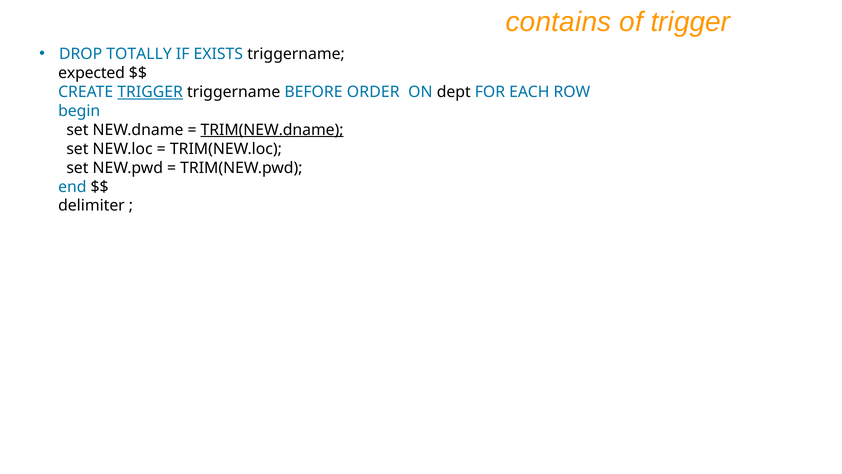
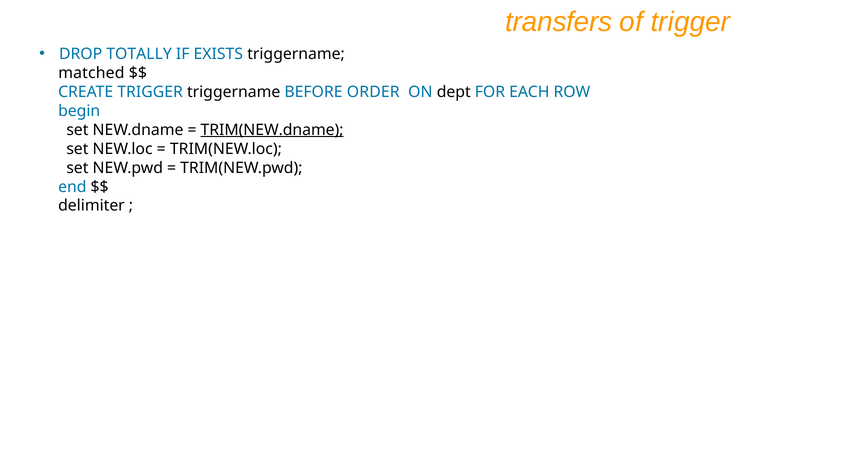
contains: contains -> transfers
expected: expected -> matched
TRIGGER at (150, 92) underline: present -> none
